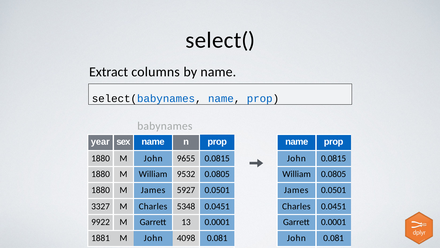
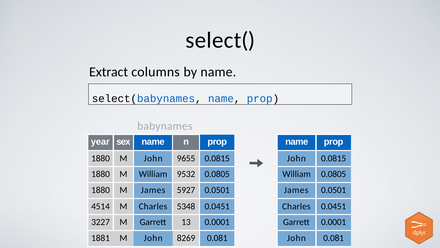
3327: 3327 -> 4514
9922: 9922 -> 3227
4098: 4098 -> 8269
